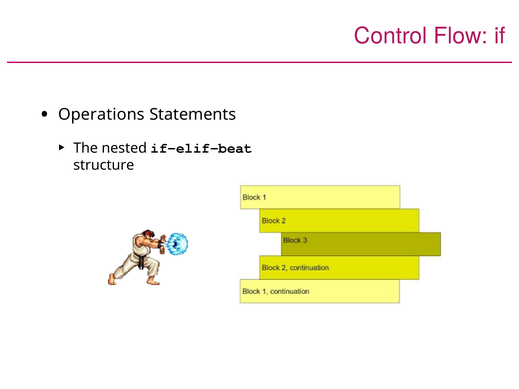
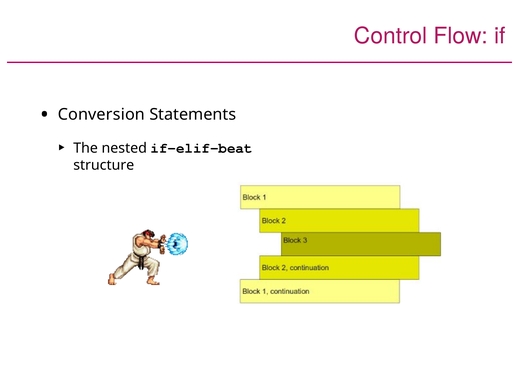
Operations: Operations -> Conversion
